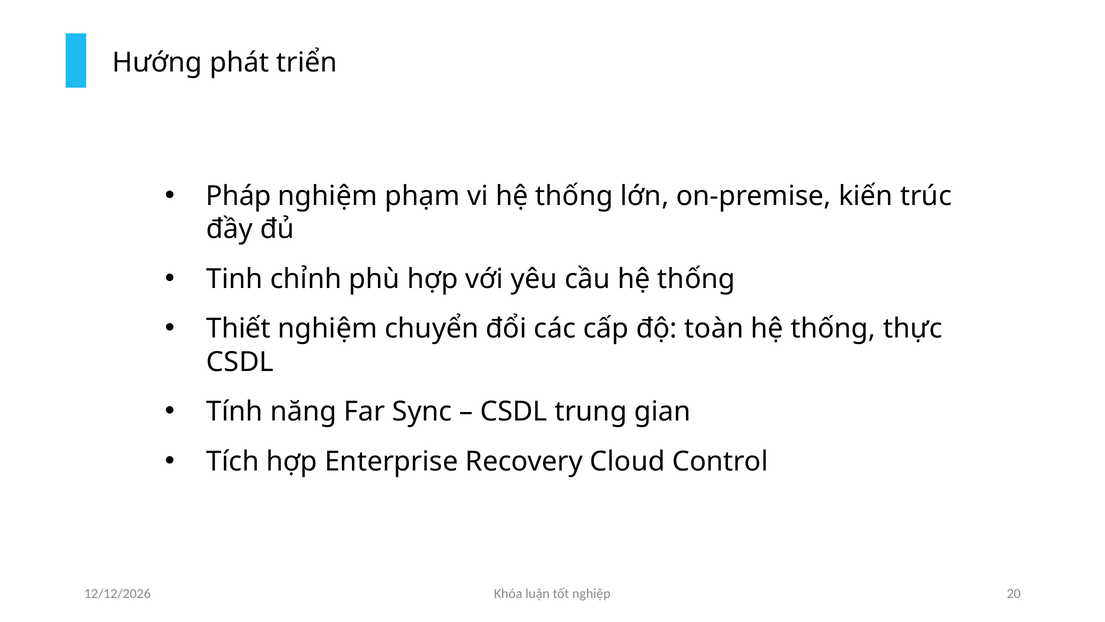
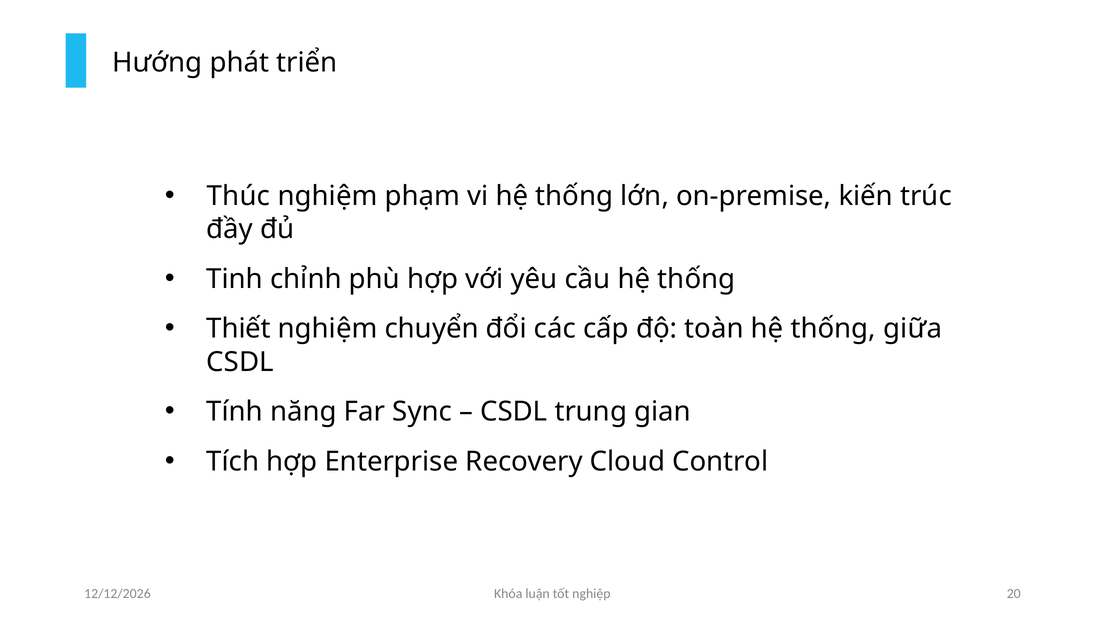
Pháp: Pháp -> Thúc
thực: thực -> giữa
